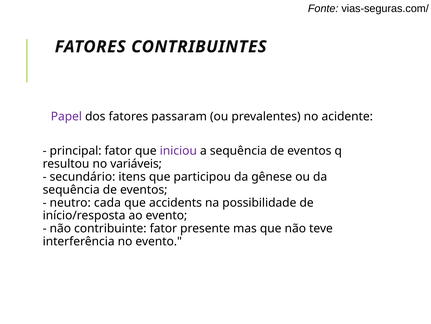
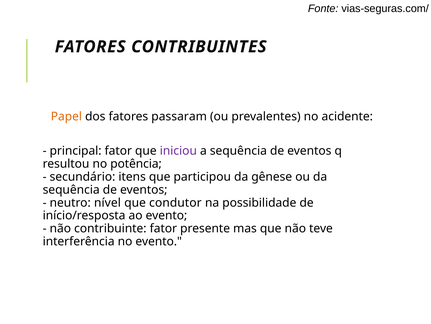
Papel colour: purple -> orange
variáveis: variáveis -> potência
cada: cada -> nível
accidents: accidents -> condutor
